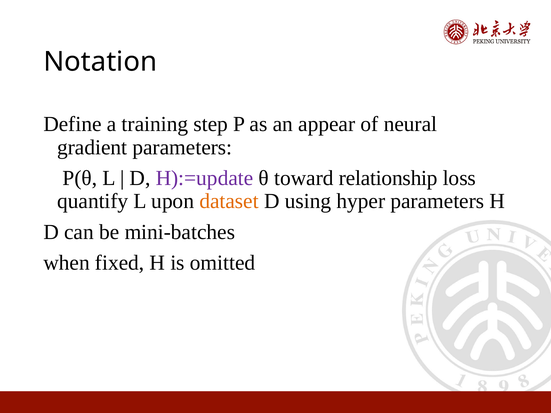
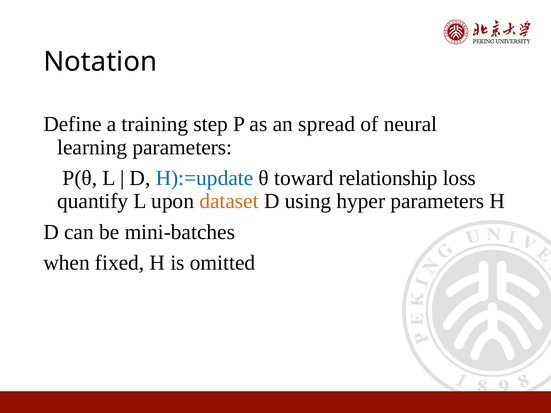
appear: appear -> spread
gradient: gradient -> learning
H):=update colour: purple -> blue
